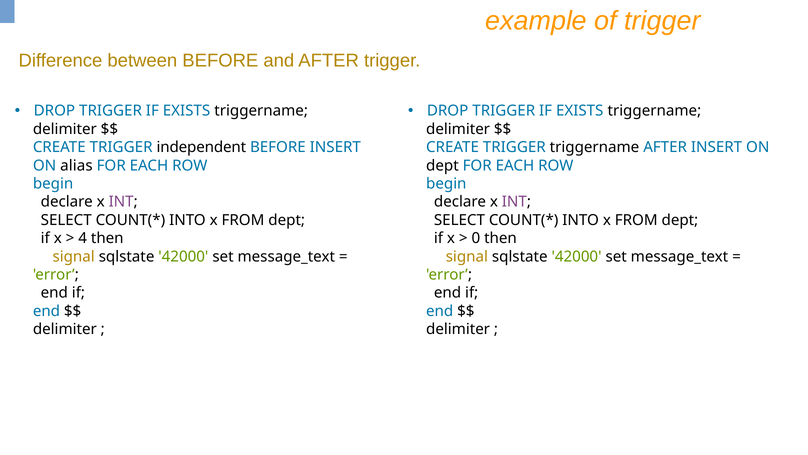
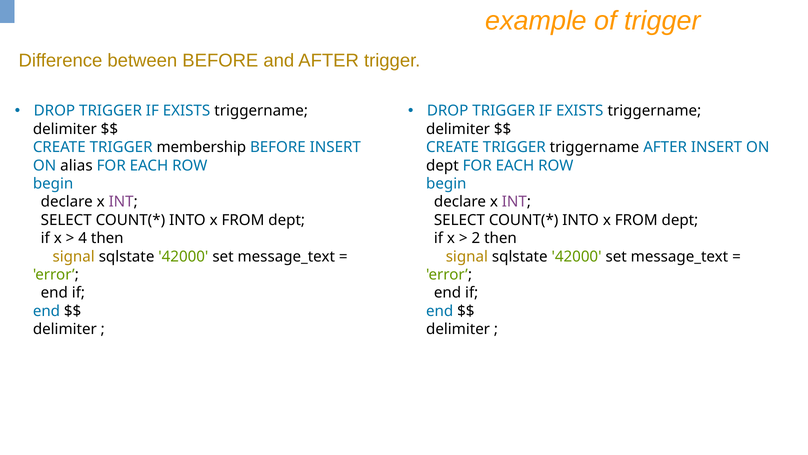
independent: independent -> membership
0: 0 -> 2
